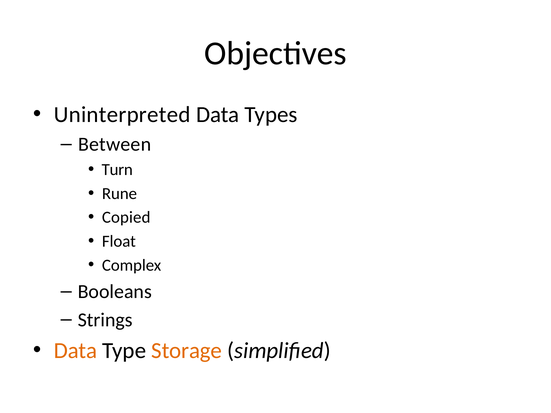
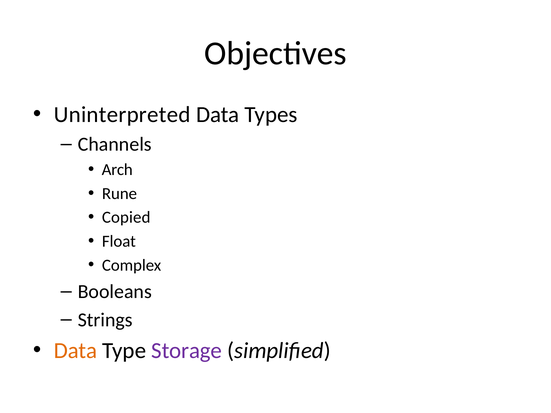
Between: Between -> Channels
Turn: Turn -> Arch
Storage colour: orange -> purple
